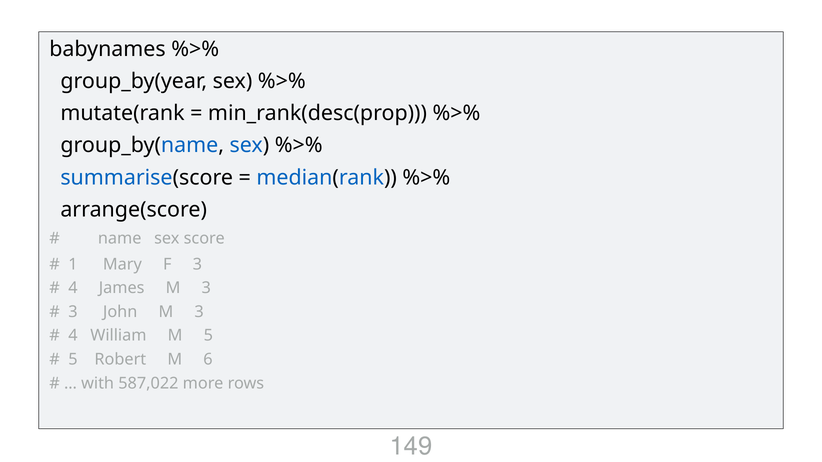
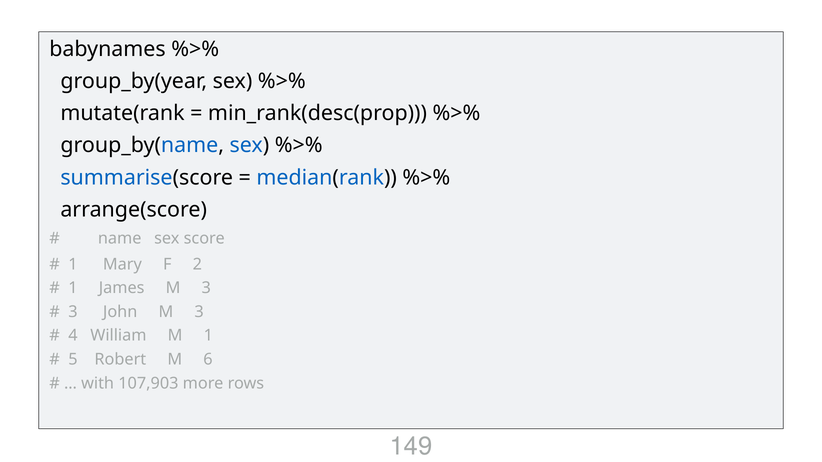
F 3: 3 -> 2
4 at (73, 288): 4 -> 1
M 5: 5 -> 1
587,022: 587,022 -> 107,903
